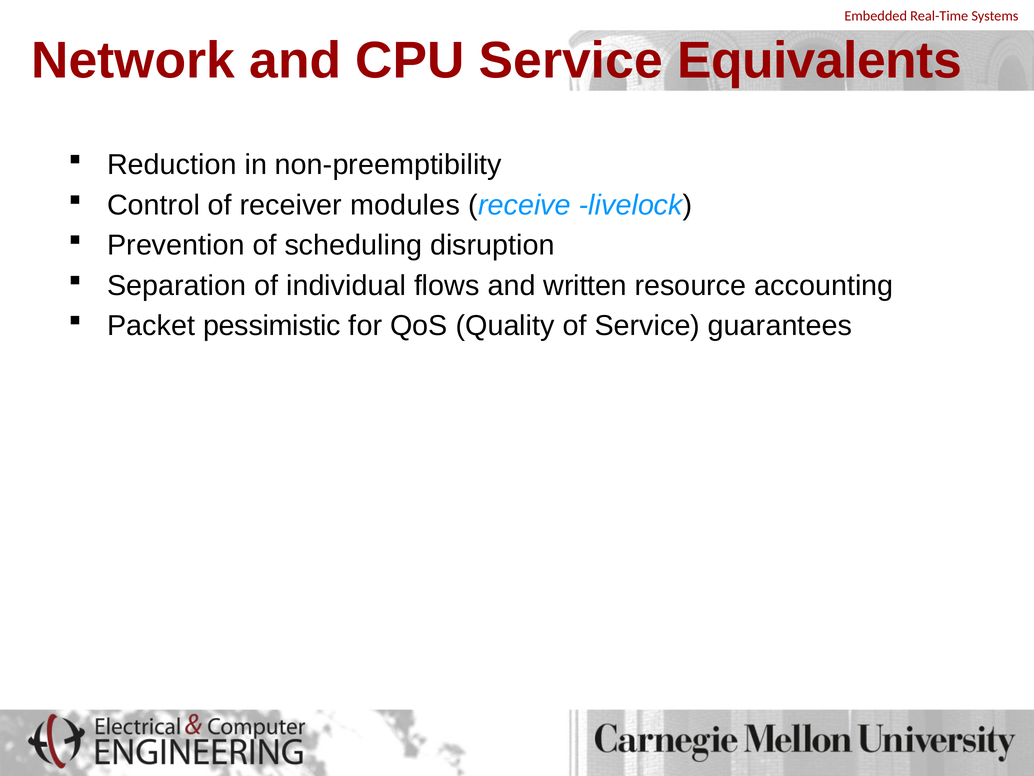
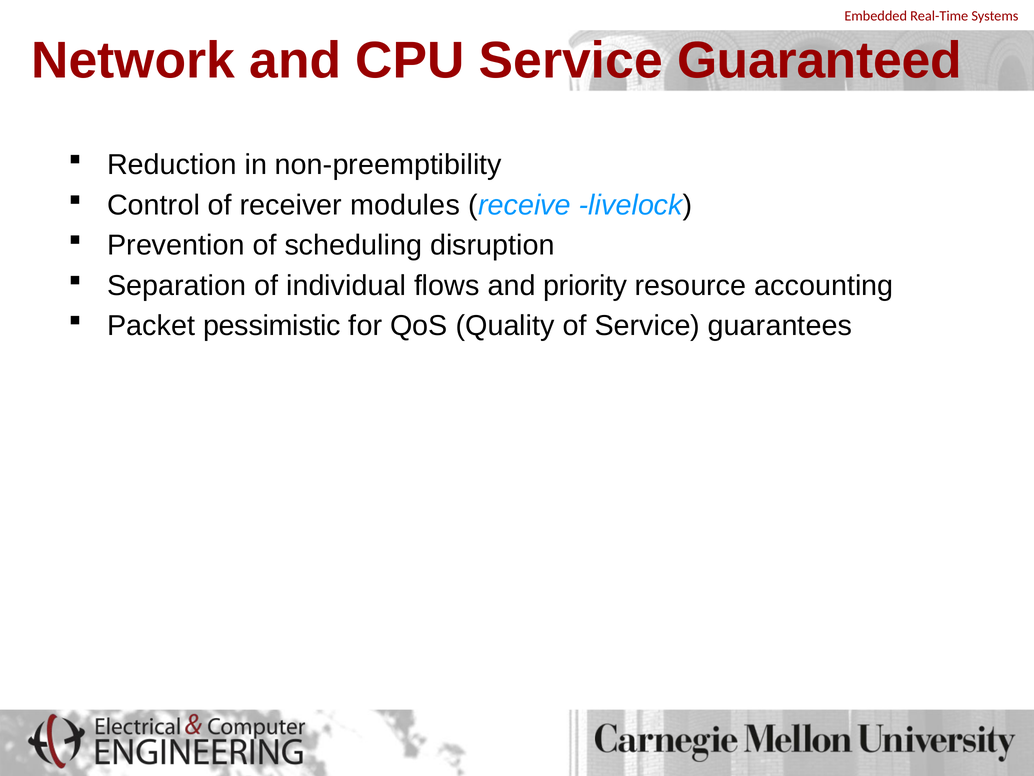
Equivalents: Equivalents -> Guaranteed
written: written -> priority
